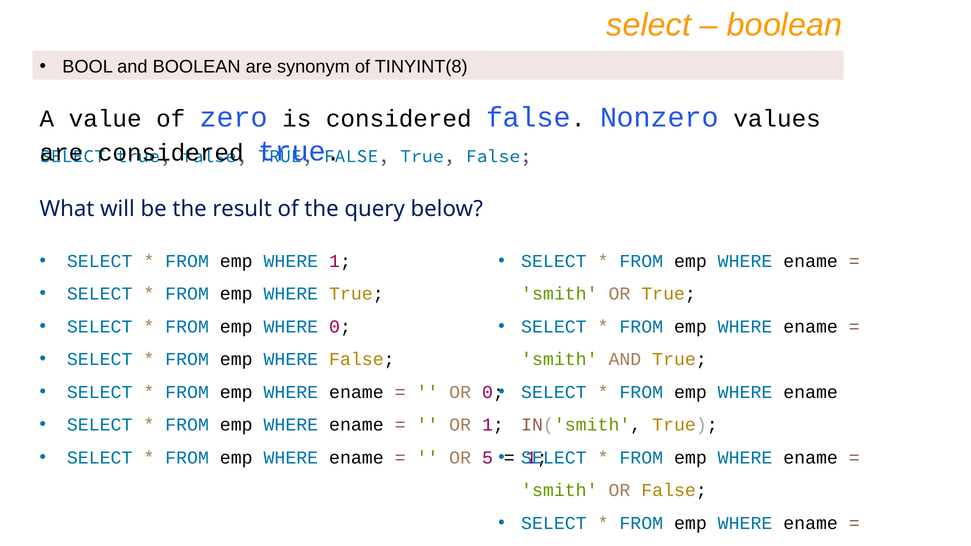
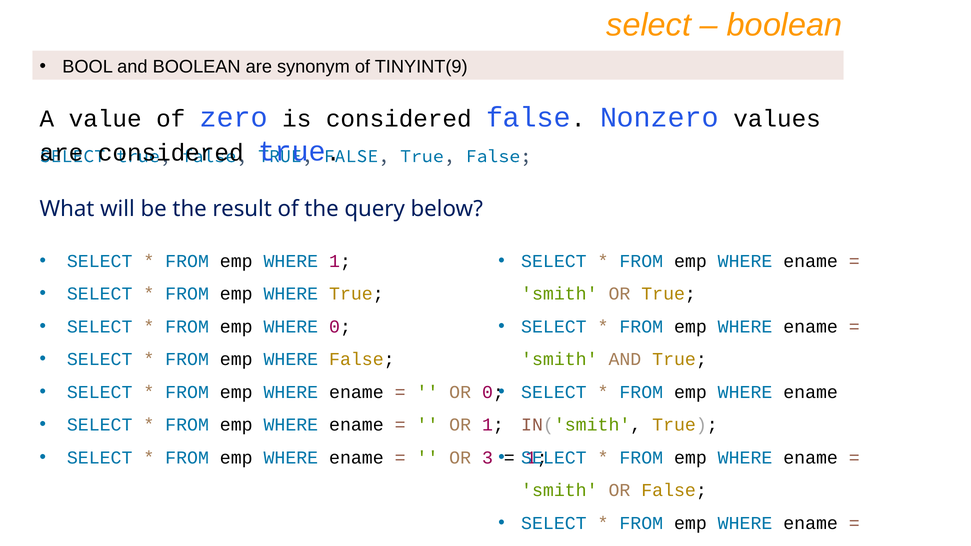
TINYINT(8: TINYINT(8 -> TINYINT(9
5: 5 -> 3
